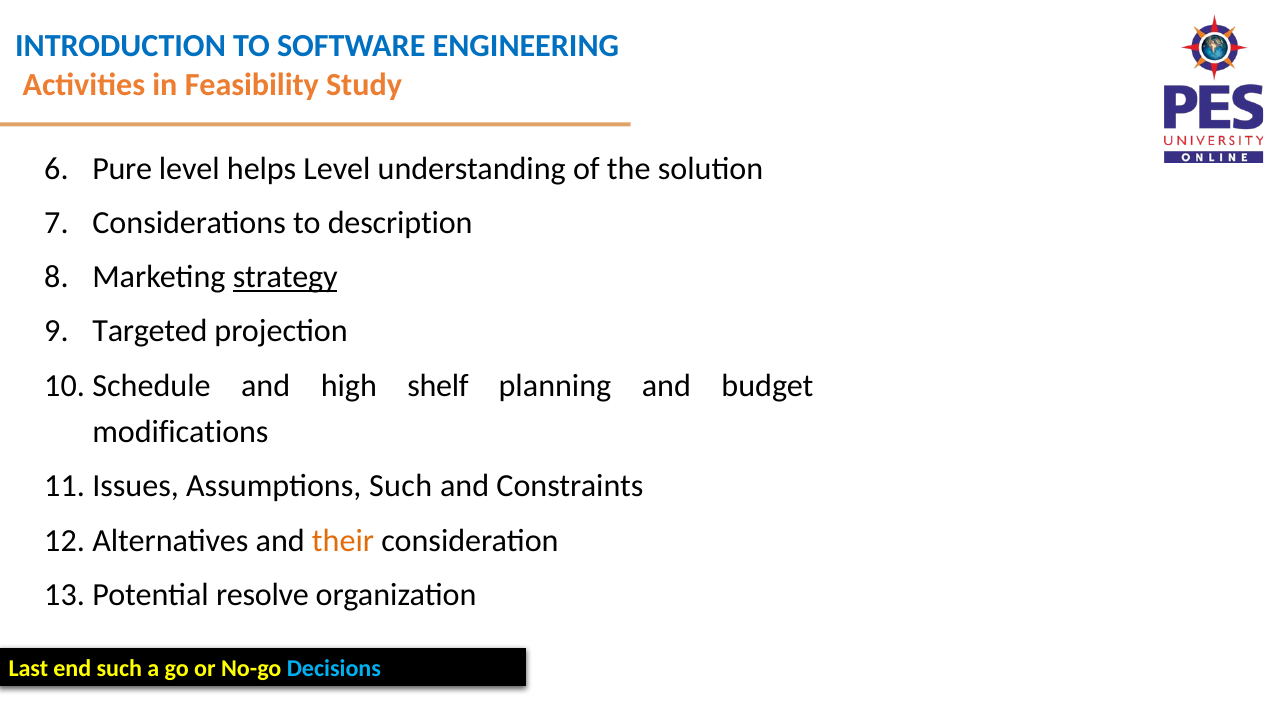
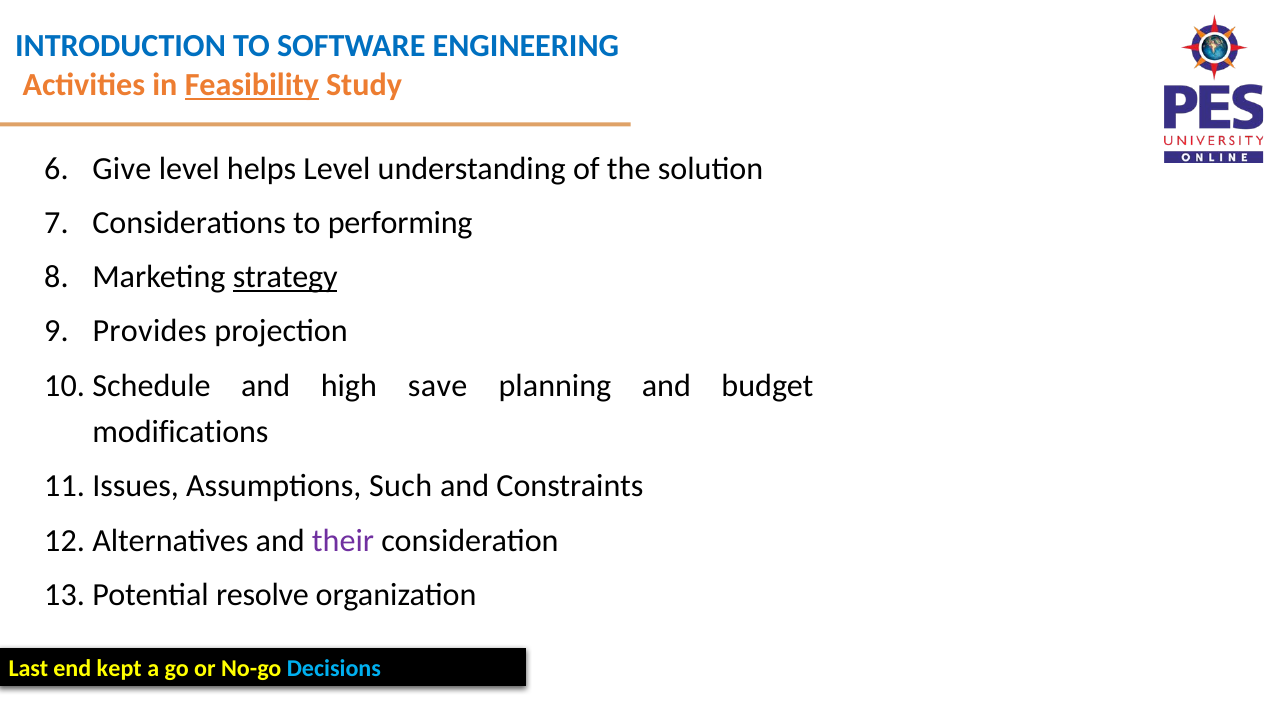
Feasibility underline: none -> present
Pure: Pure -> Give
description: description -> performing
Targeted: Targeted -> Provides
shelf: shelf -> save
their colour: orange -> purple
end such: such -> kept
